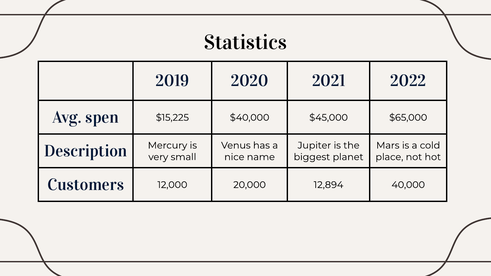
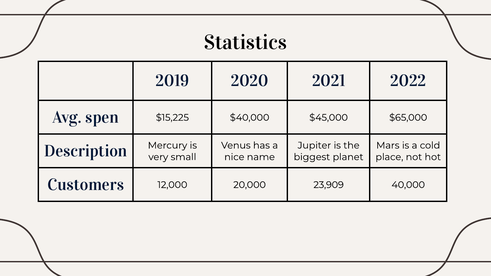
12,894: 12,894 -> 23,909
